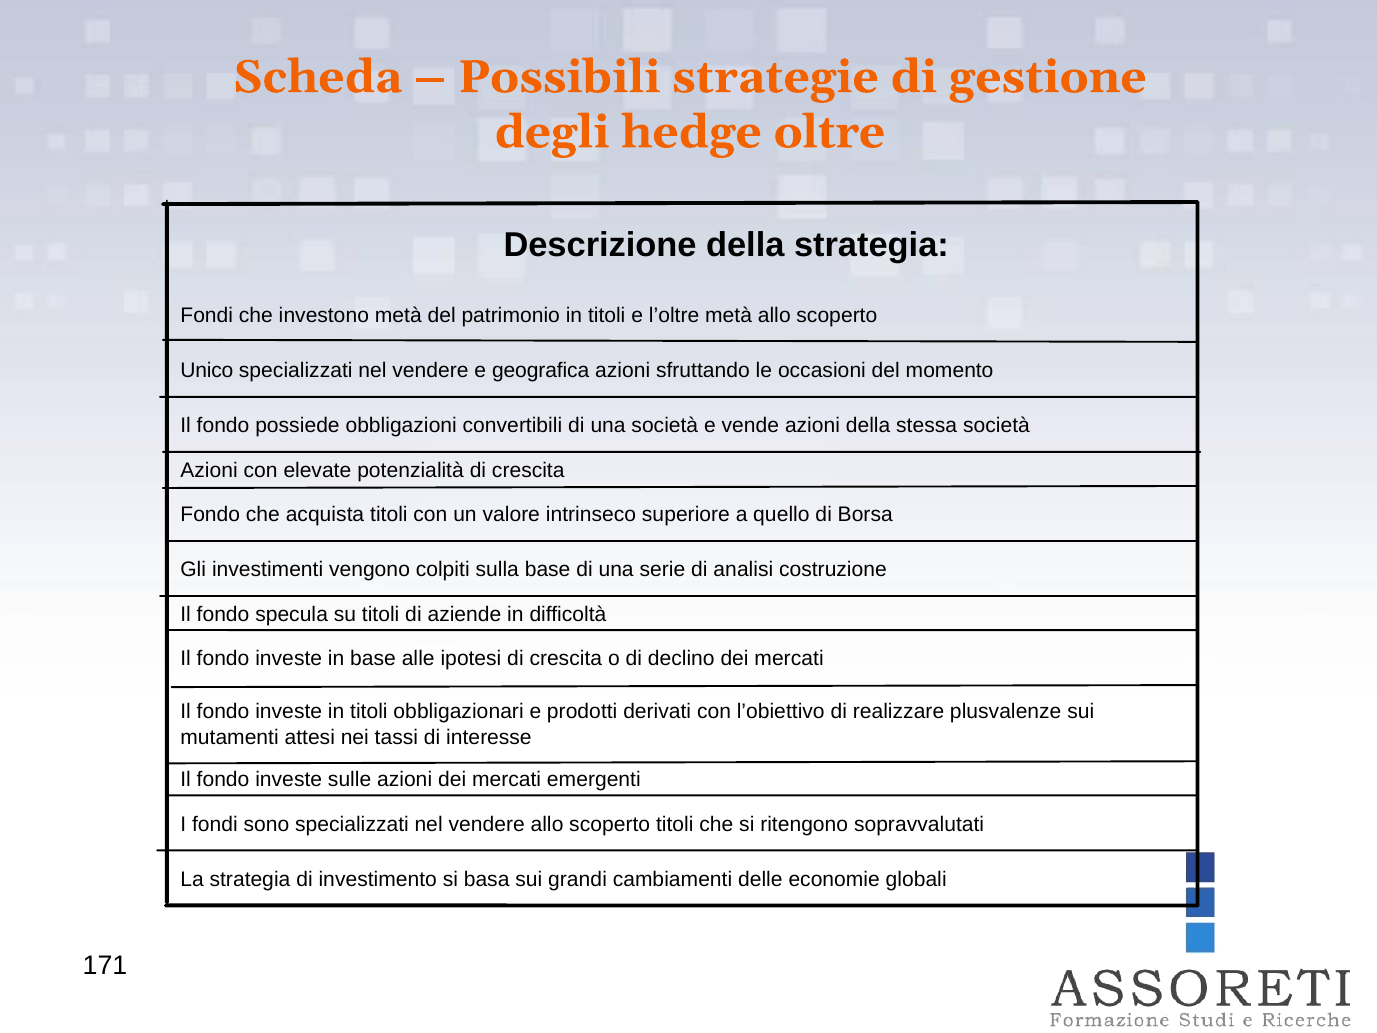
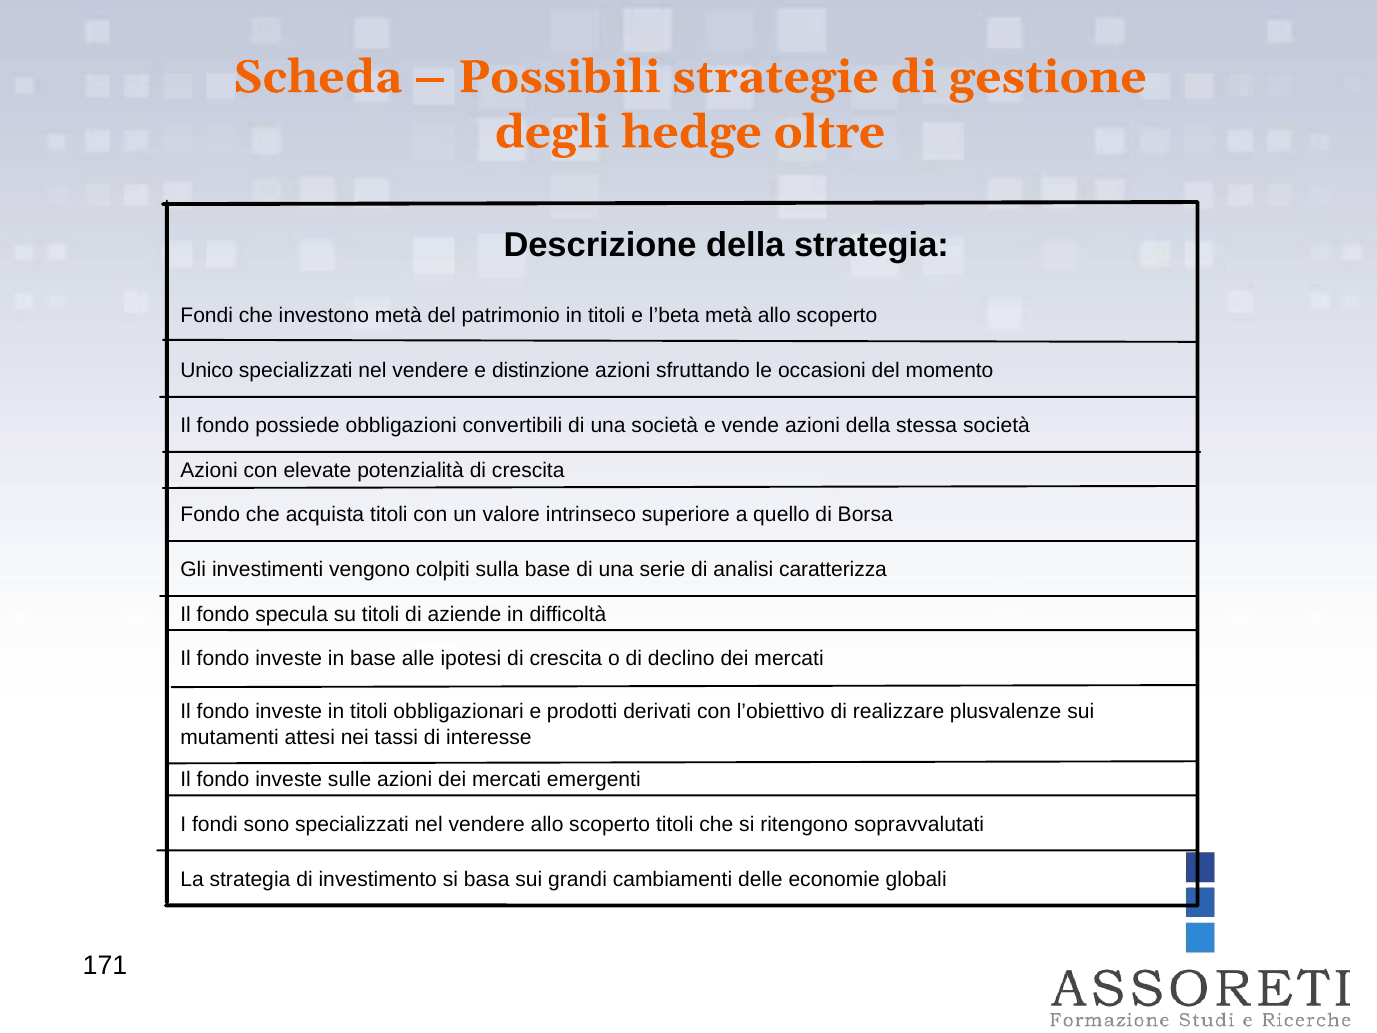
l’oltre: l’oltre -> l’beta
geografica: geografica -> distinzione
costruzione: costruzione -> caratterizza
